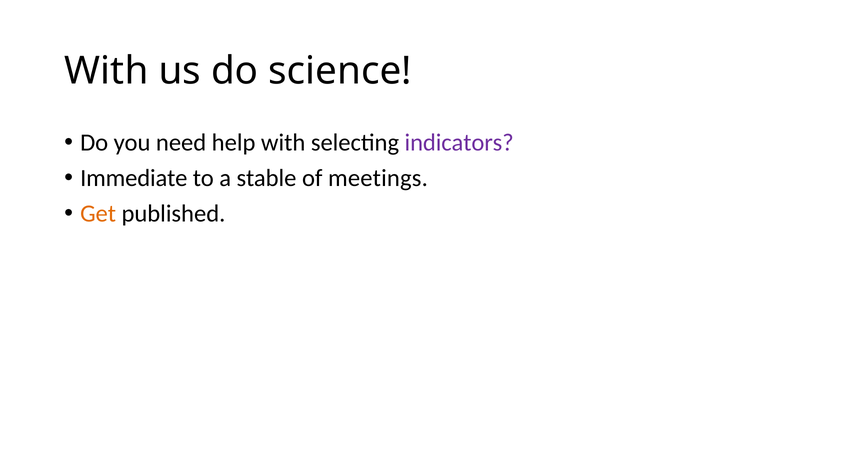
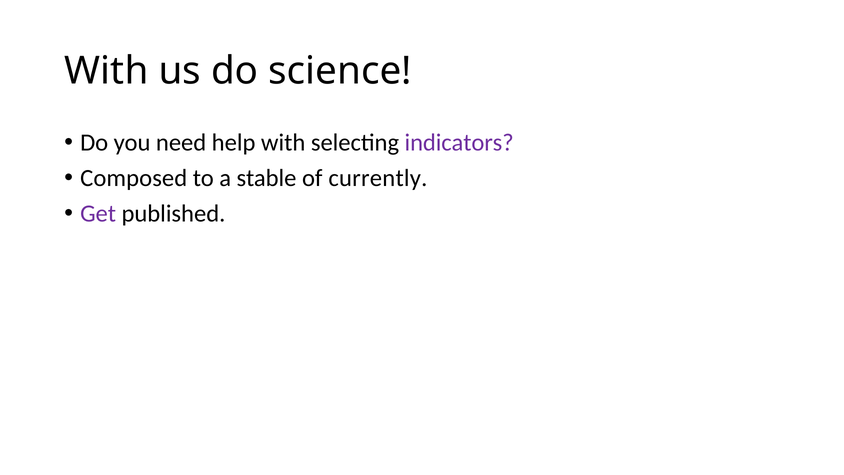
Immediate: Immediate -> Composed
meetings: meetings -> currently
Get colour: orange -> purple
